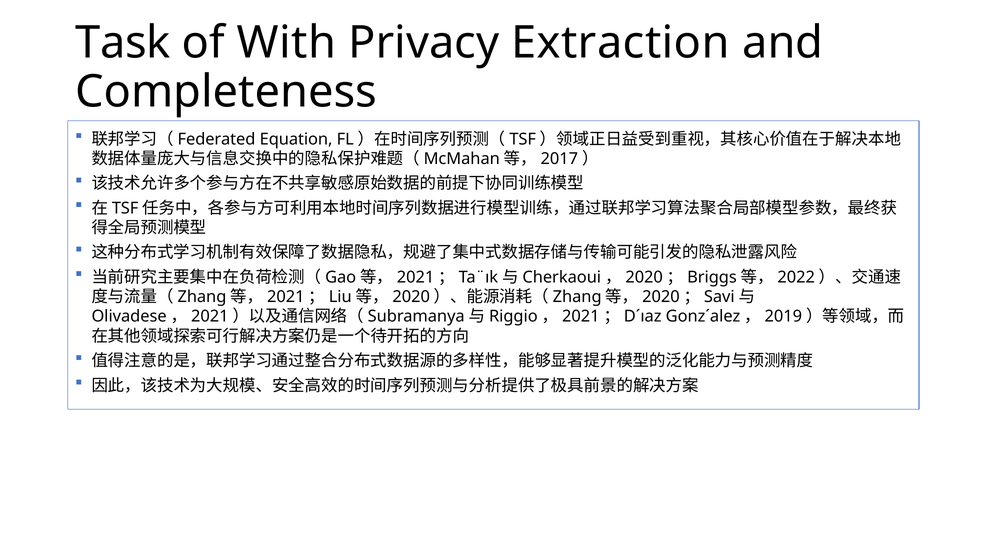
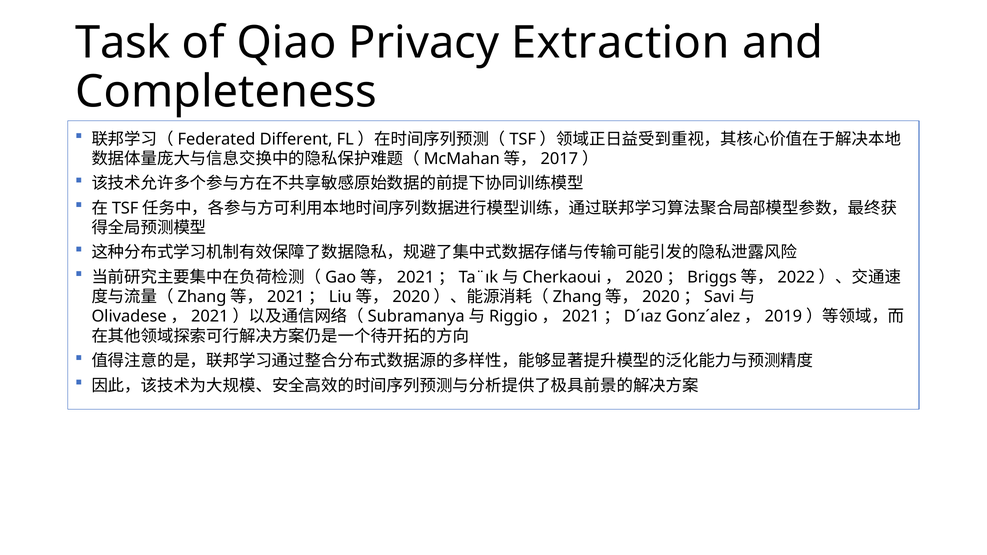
With: With -> Qiao
Equation: Equation -> Different
